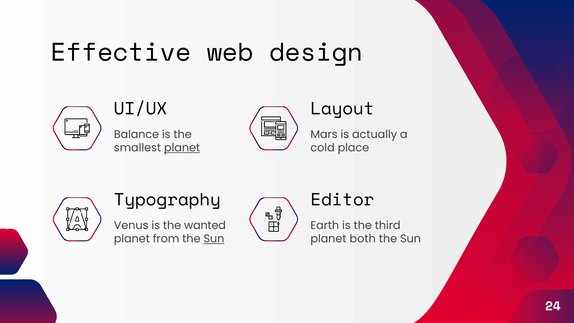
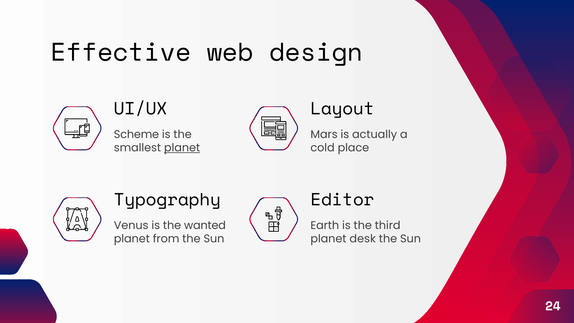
Balance: Balance -> Scheme
Sun at (214, 239) underline: present -> none
both: both -> desk
